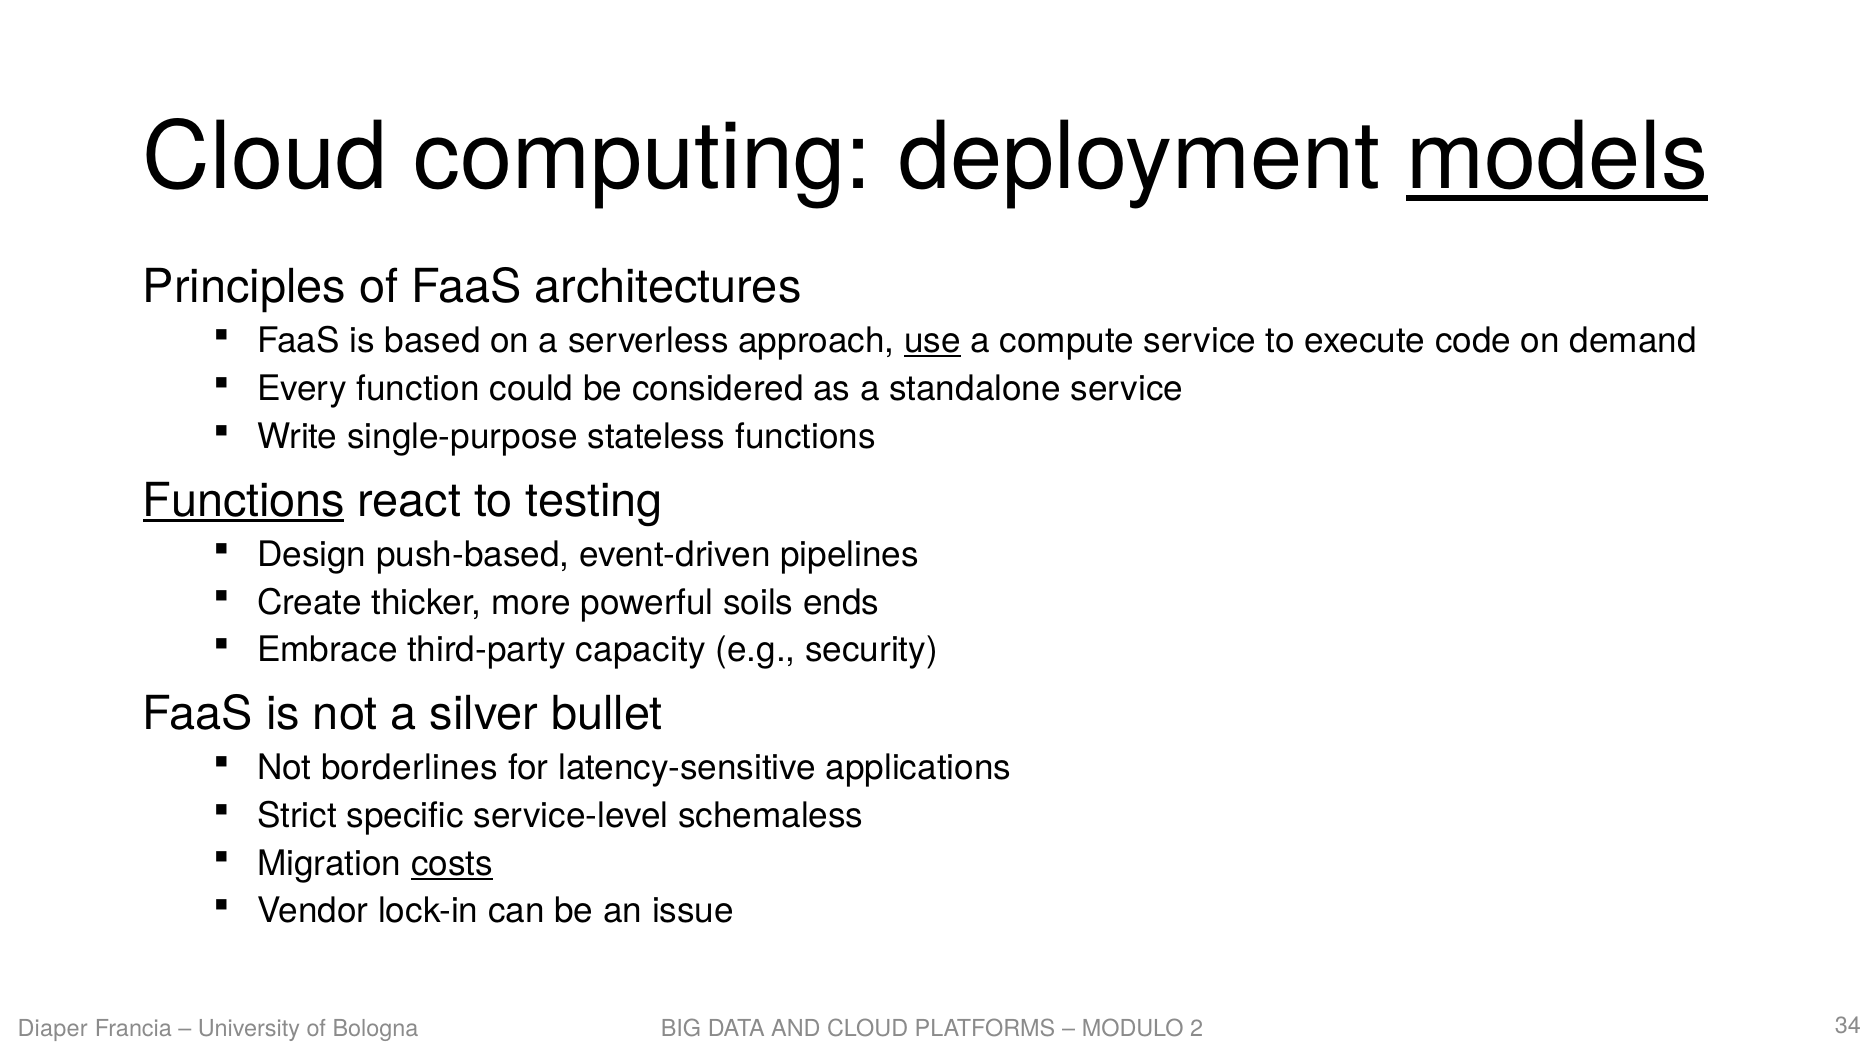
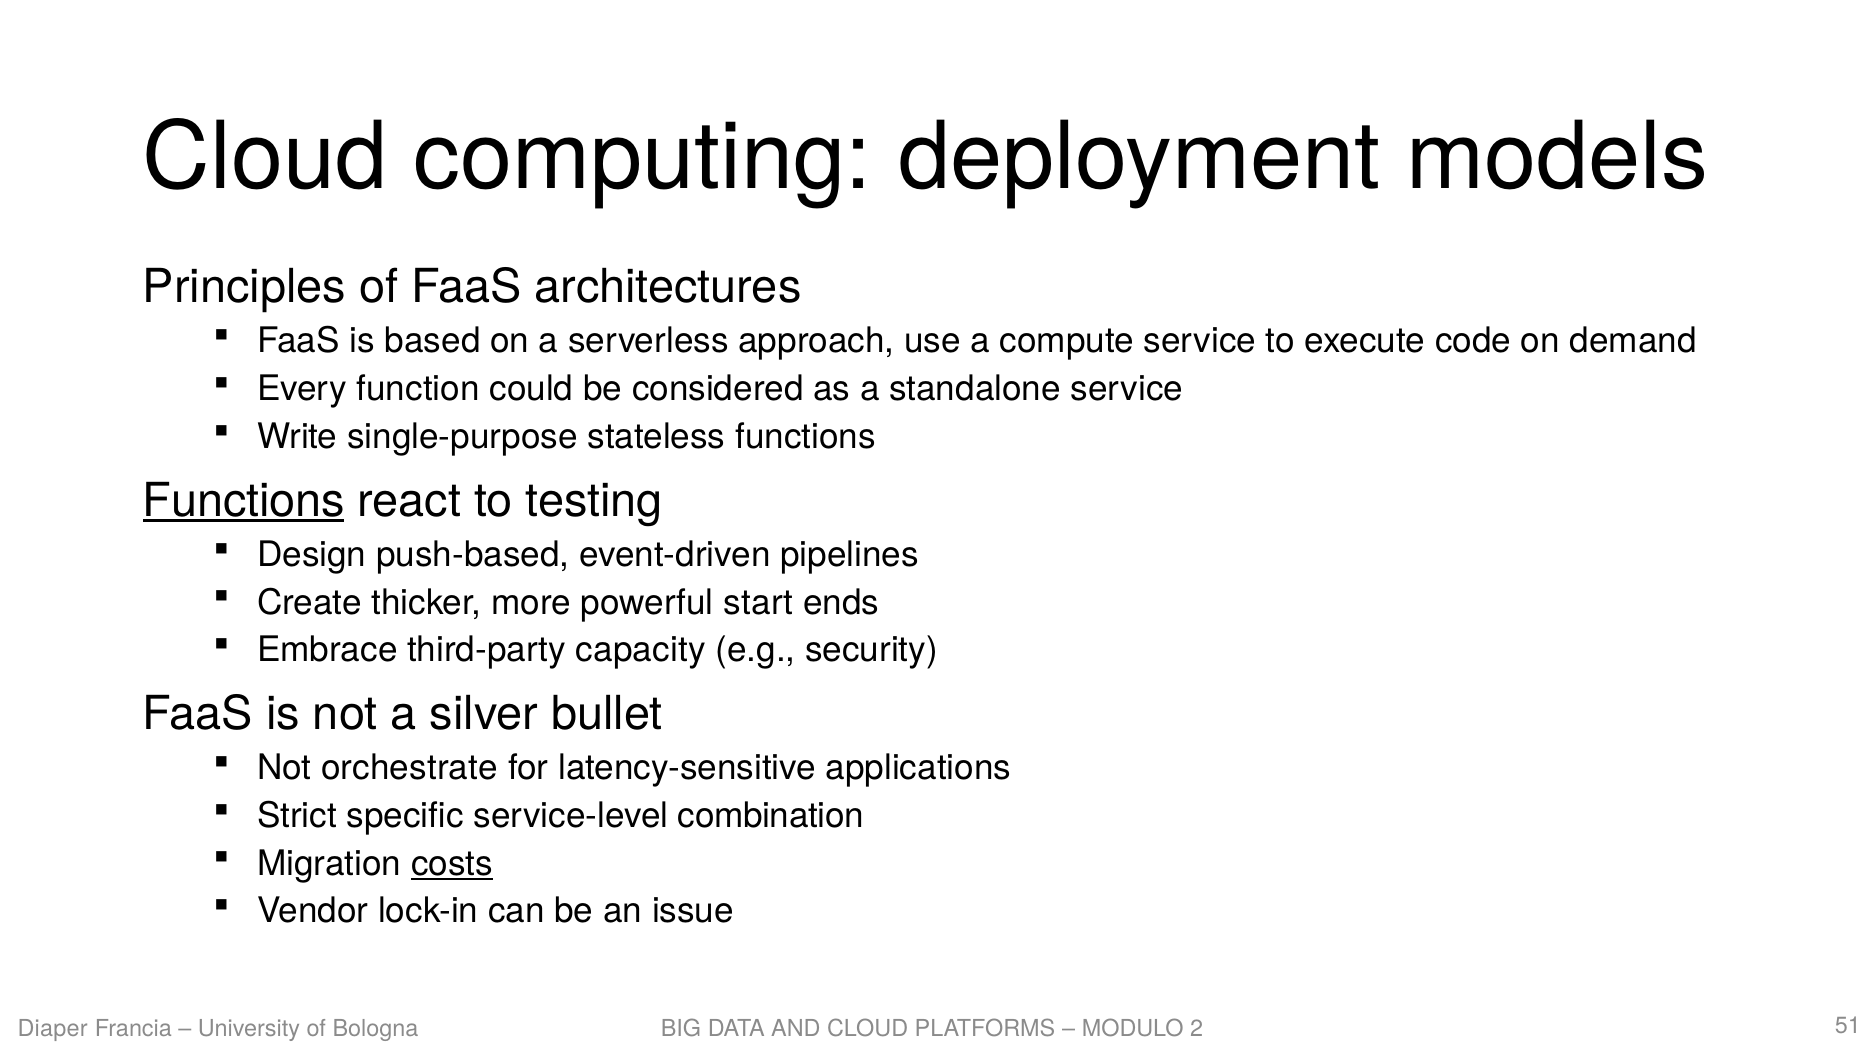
models underline: present -> none
use underline: present -> none
soils: soils -> start
borderlines: borderlines -> orchestrate
schemaless: schemaless -> combination
34: 34 -> 51
